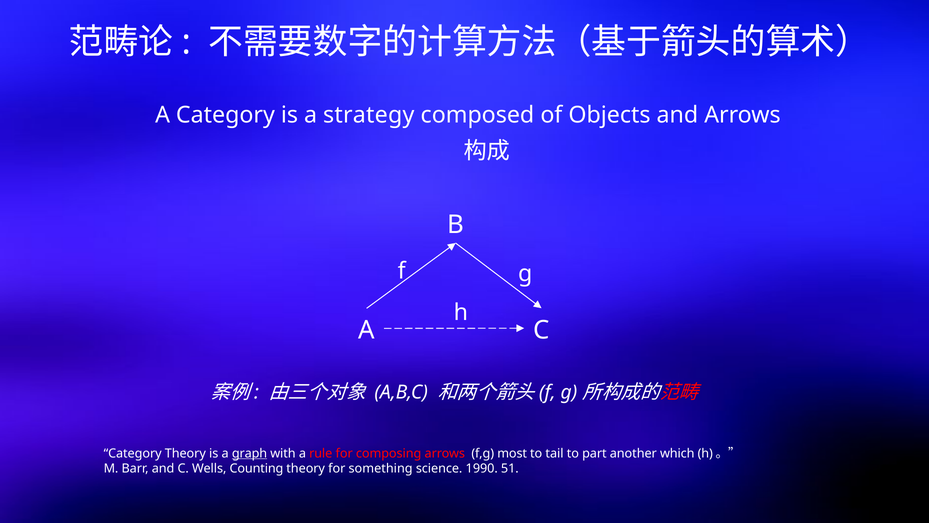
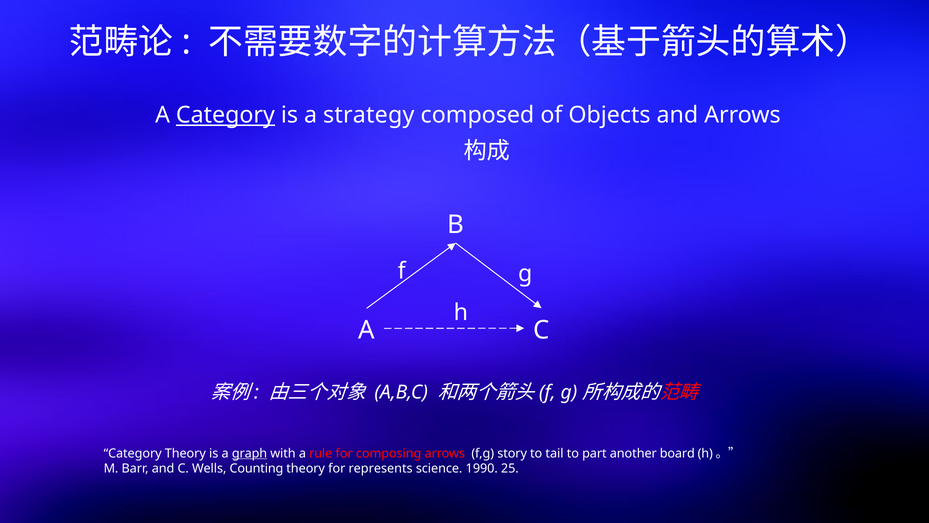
Category at (225, 115) underline: none -> present
most: most -> story
which: which -> board
something: something -> represents
51: 51 -> 25
